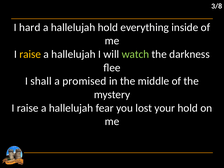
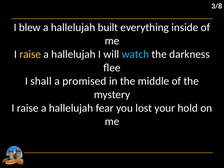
hard: hard -> blew
hallelujah hold: hold -> built
watch colour: light green -> light blue
